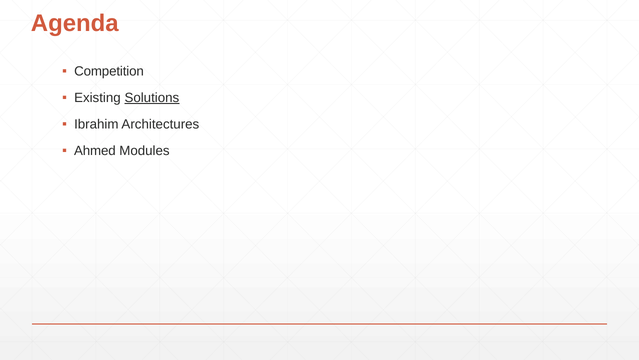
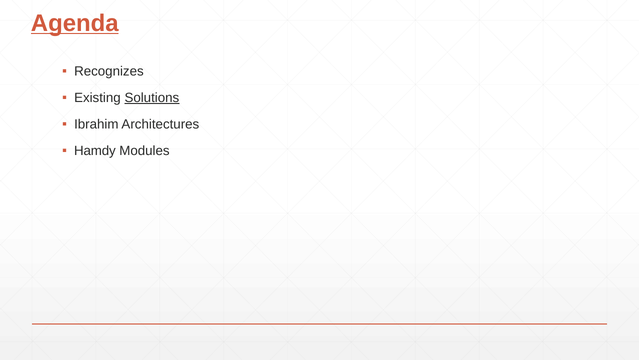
Agenda underline: none -> present
Competition: Competition -> Recognizes
Ahmed: Ahmed -> Hamdy
